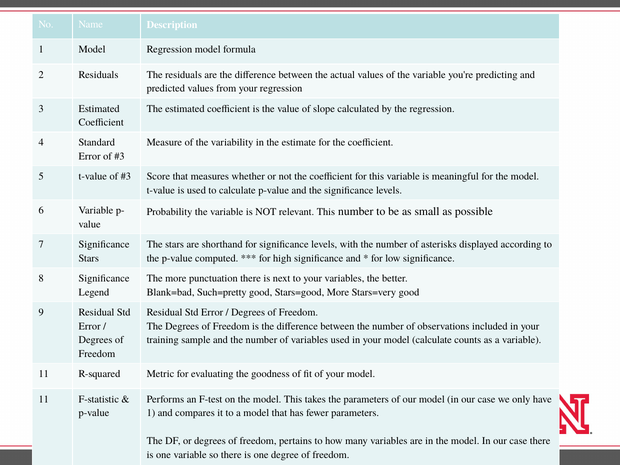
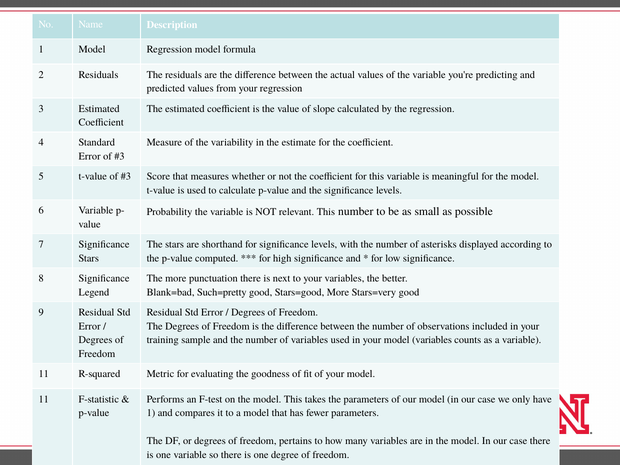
model calculate: calculate -> variables
